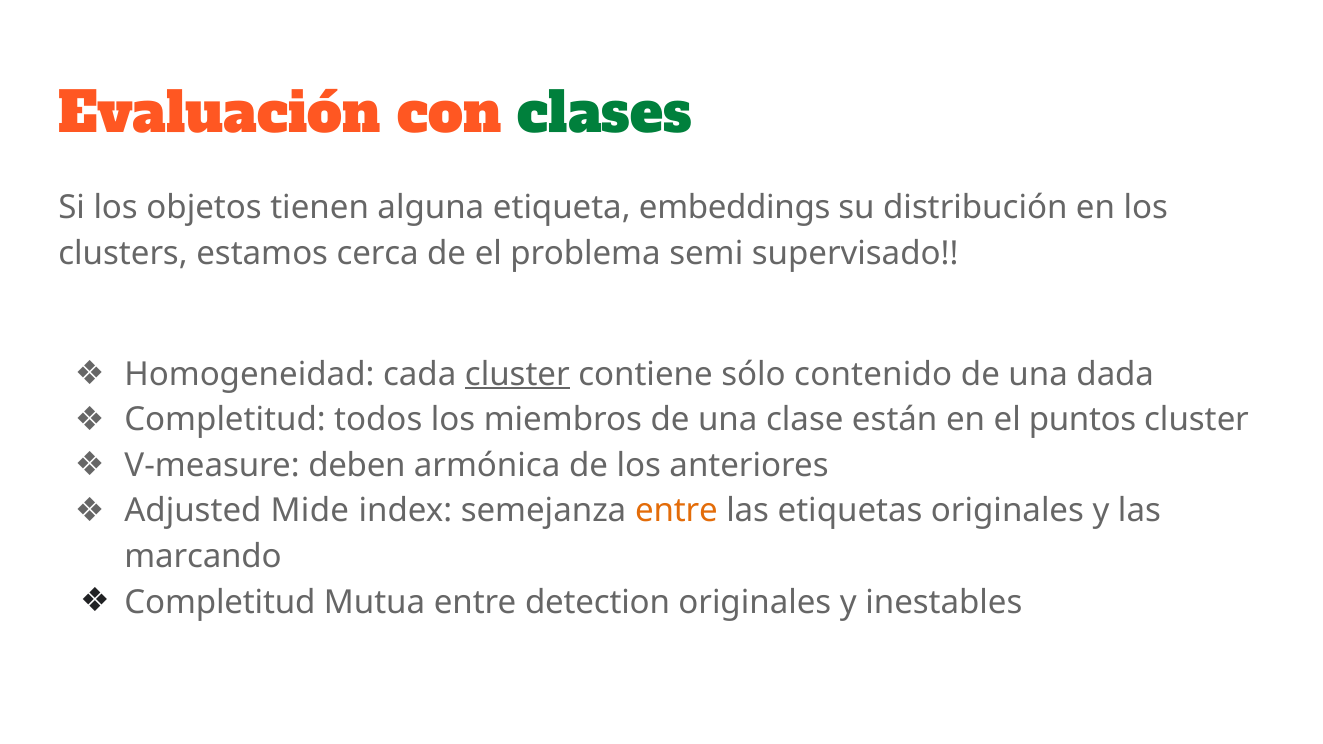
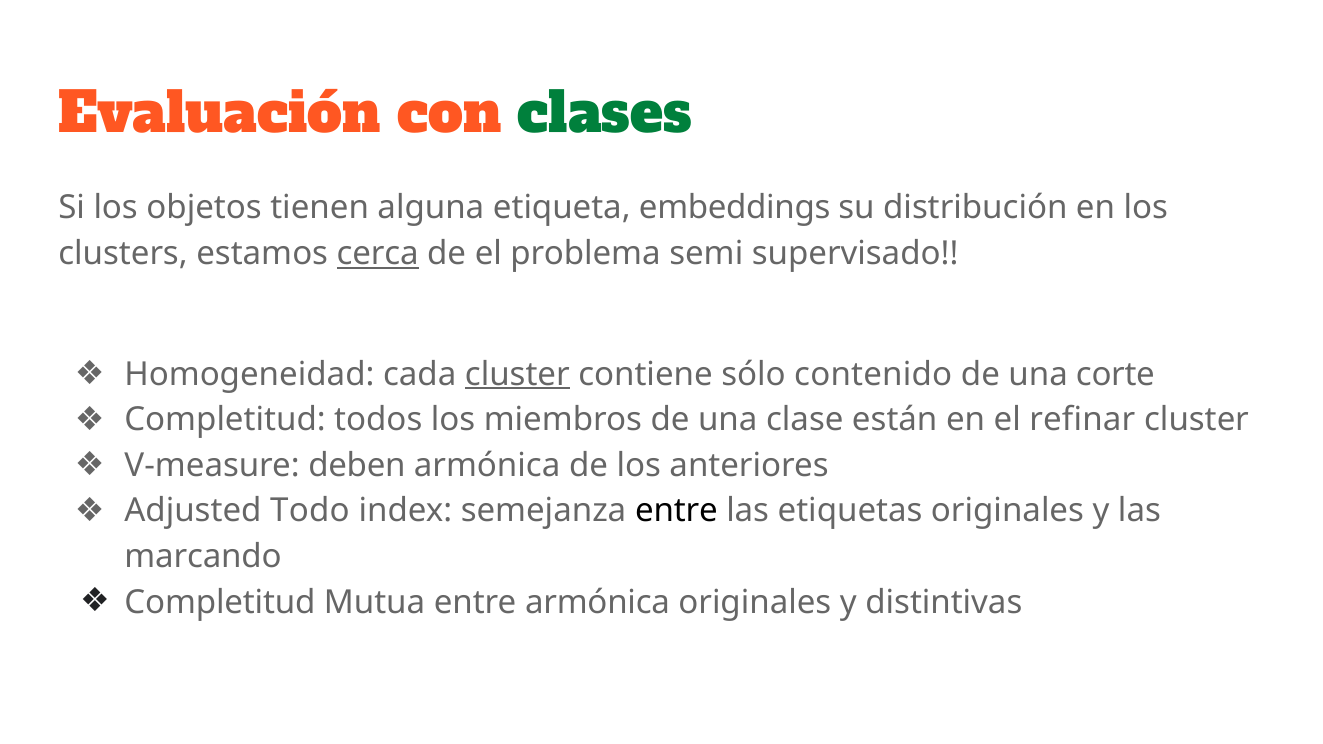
cerca underline: none -> present
dada: dada -> corte
puntos: puntos -> refinar
Mide: Mide -> Todo
entre at (676, 511) colour: orange -> black
entre detection: detection -> armónica
inestables: inestables -> distintivas
